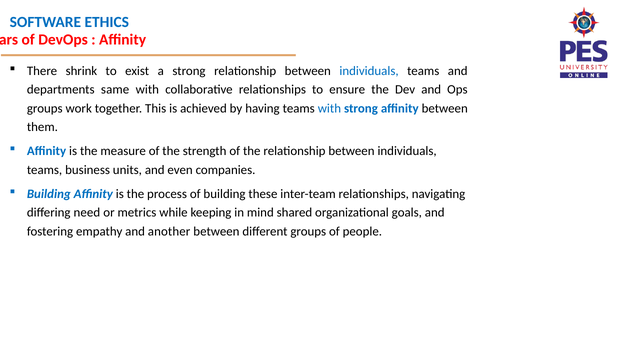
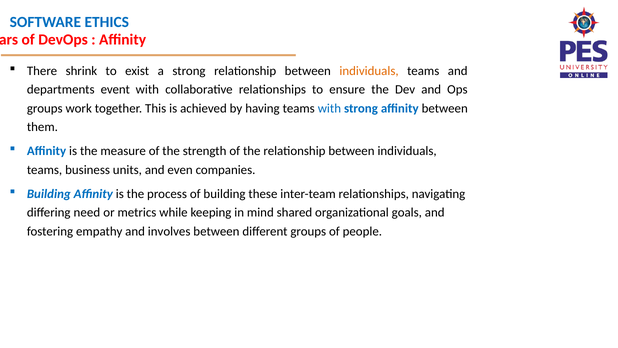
individuals at (369, 71) colour: blue -> orange
same: same -> event
another: another -> involves
